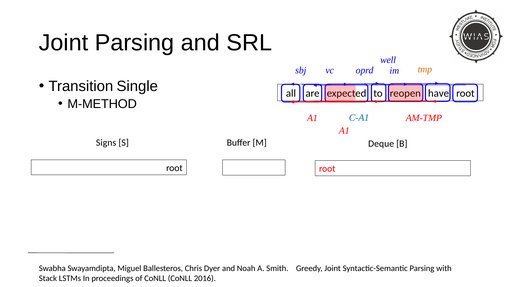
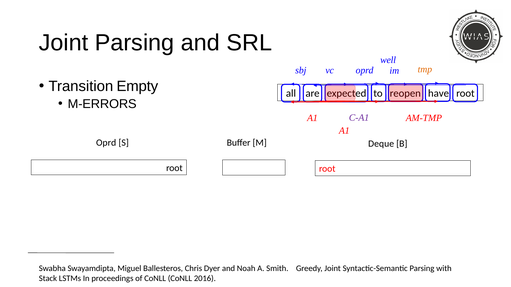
Single: Single -> Empty
M-METHOD: M-METHOD -> M-ERRORS
C-A1 colour: blue -> purple
Signs at (106, 143): Signs -> Oprd
